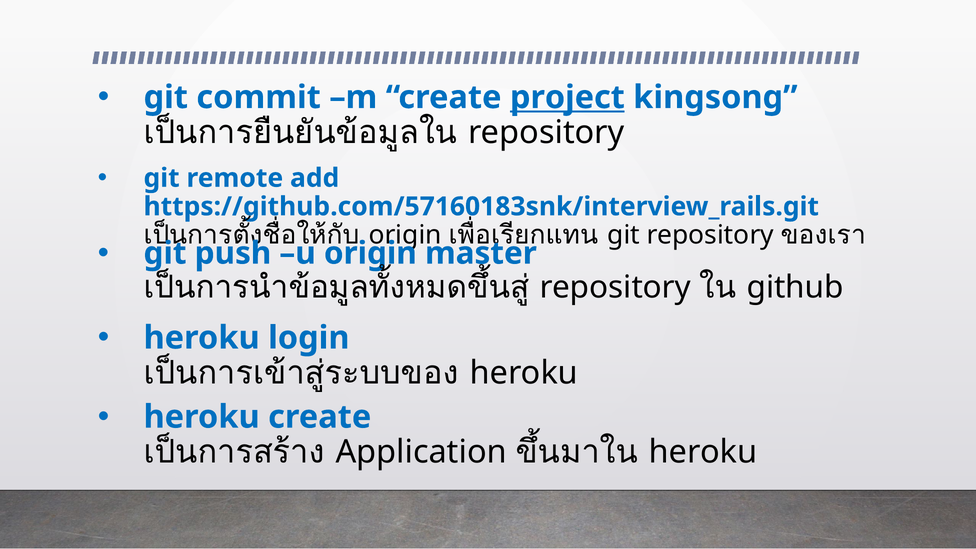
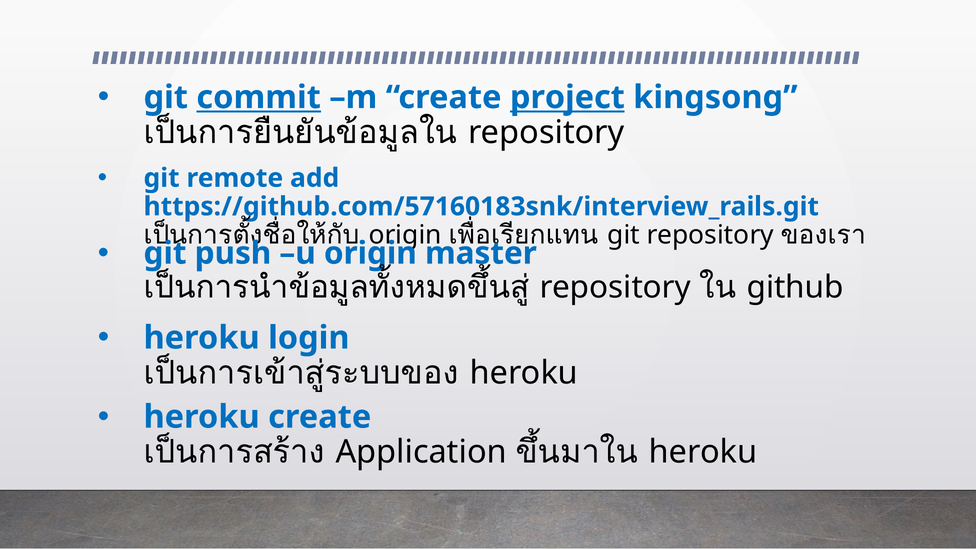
commit underline: none -> present
